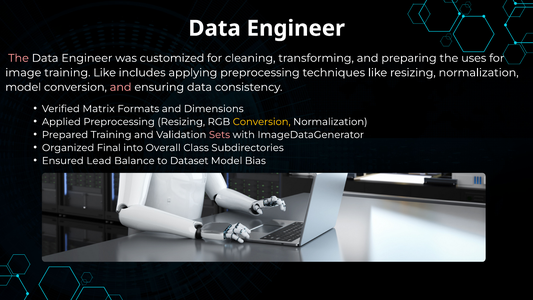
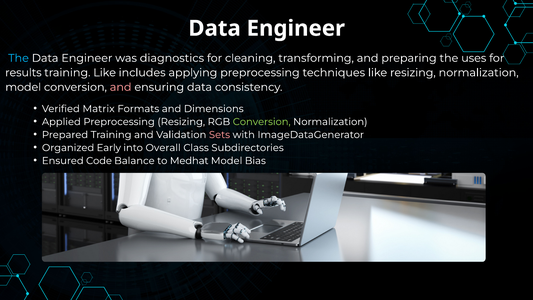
The at (19, 58) colour: pink -> light blue
customized: customized -> diagnostics
image: image -> results
Conversion at (262, 122) colour: yellow -> light green
Final: Final -> Early
Lead: Lead -> Code
Dataset: Dataset -> Medhat
